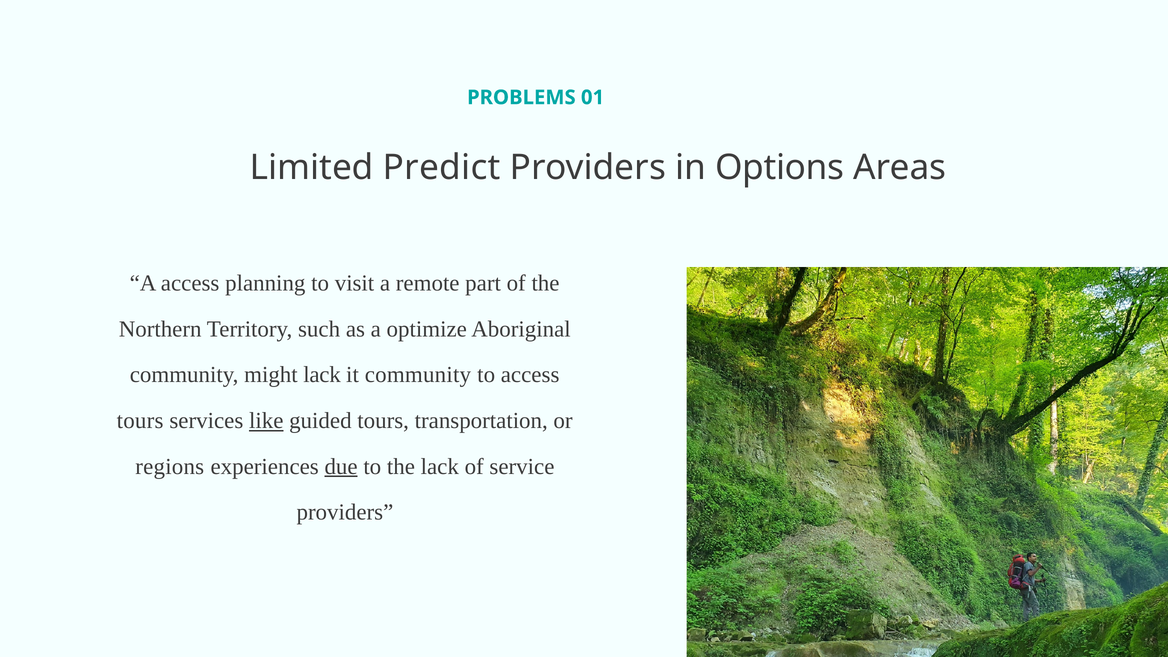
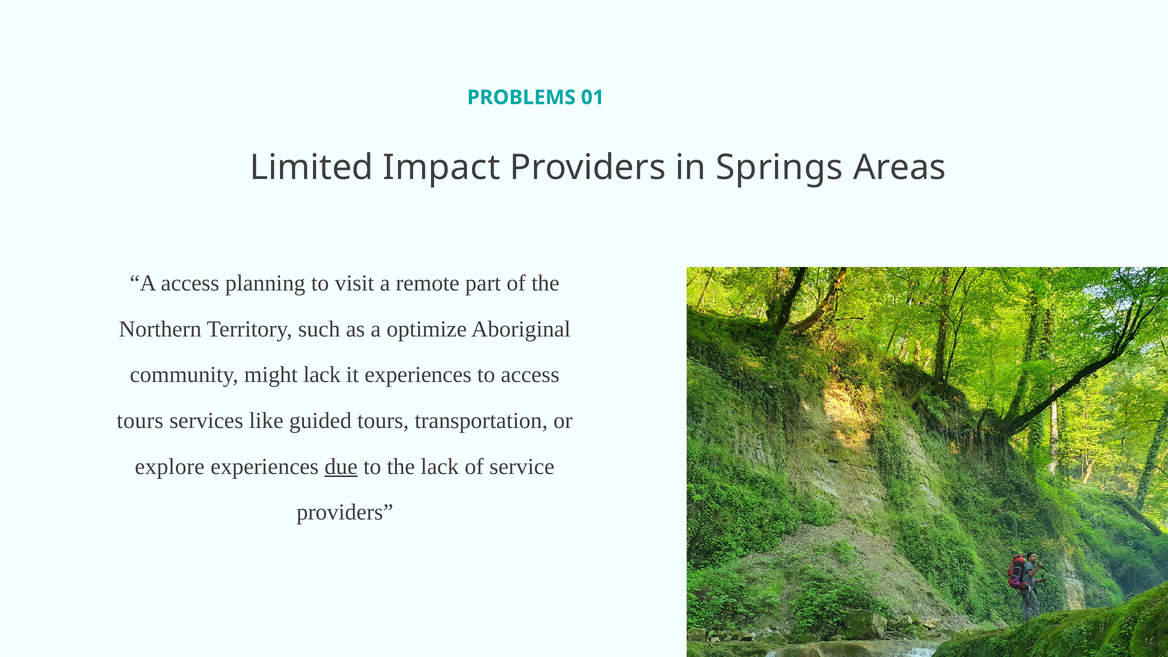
Predict: Predict -> Impact
Options: Options -> Springs
it community: community -> experiences
like underline: present -> none
regions: regions -> explore
